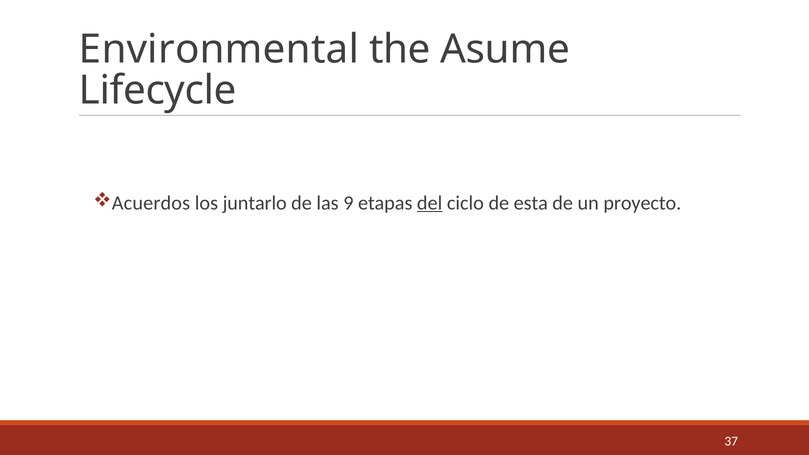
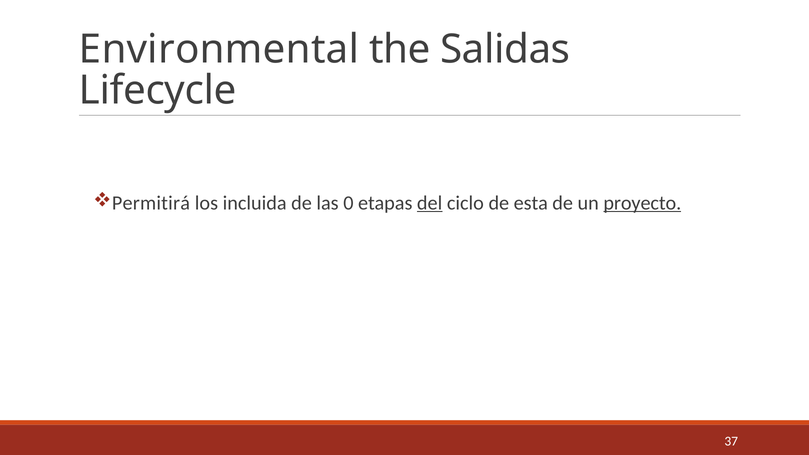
Asume: Asume -> Salidas
Acuerdos: Acuerdos -> Permitirá
juntarlo: juntarlo -> incluida
9: 9 -> 0
proyecto underline: none -> present
